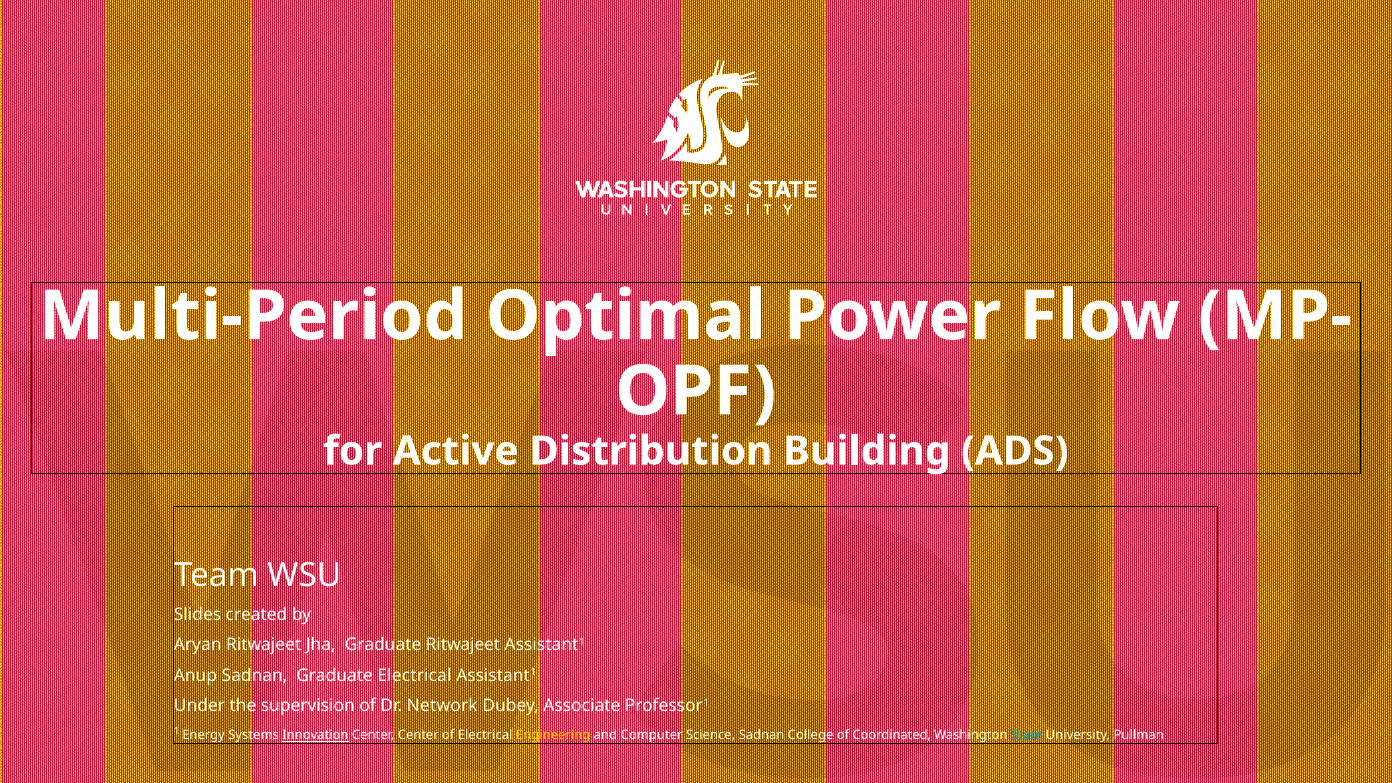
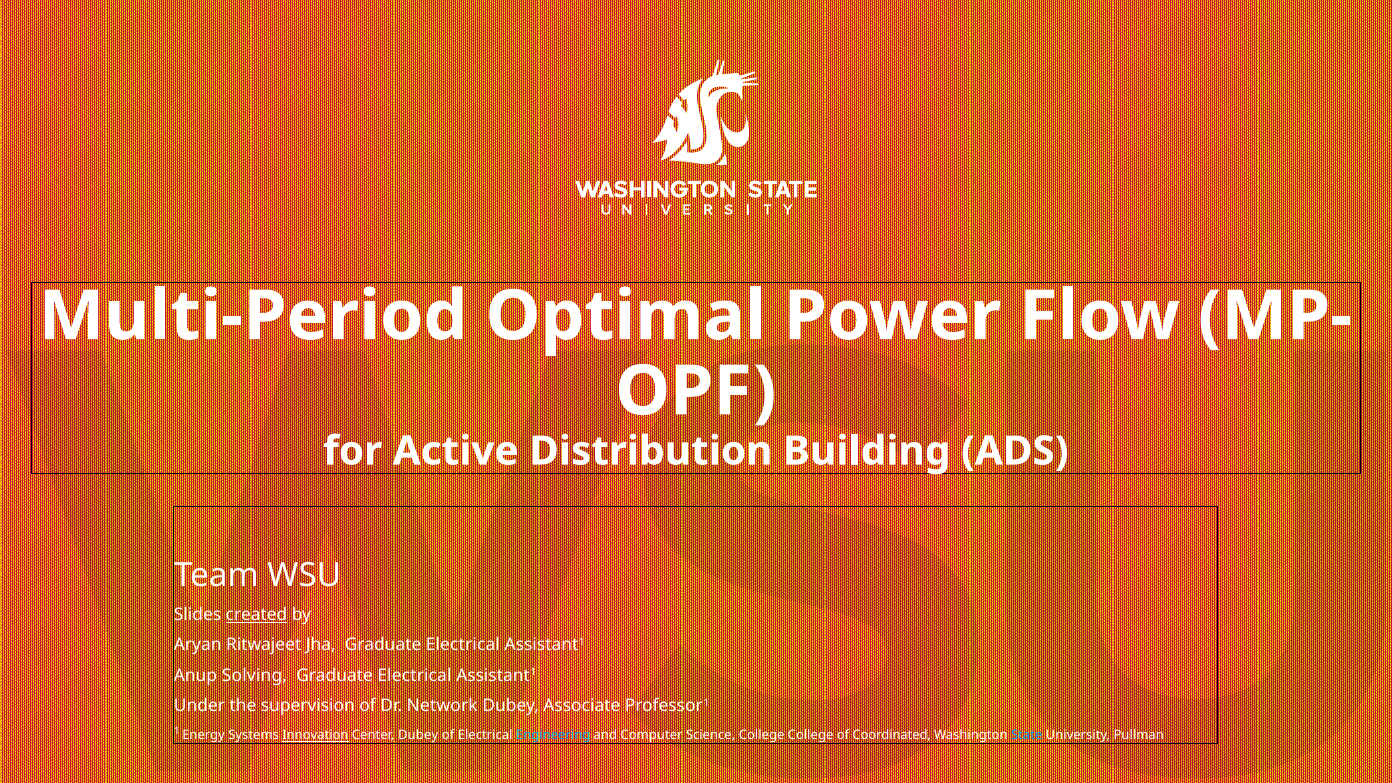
created underline: none -> present
Jha Graduate Ritwajeet: Ritwajeet -> Electrical
Anup Sadnan: Sadnan -> Solving
Center Center: Center -> Dubey
Engineering colour: yellow -> light blue
Science Sadnan: Sadnan -> College
